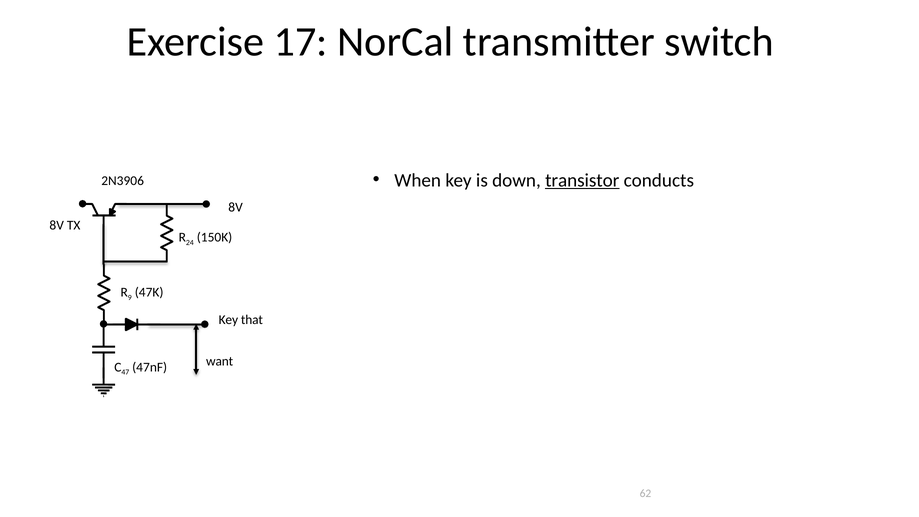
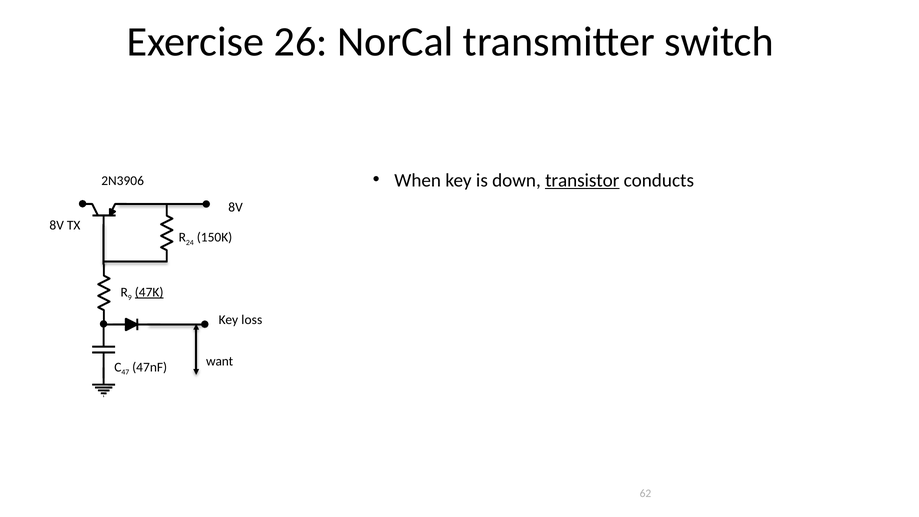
17: 17 -> 26
47K underline: none -> present
that: that -> loss
